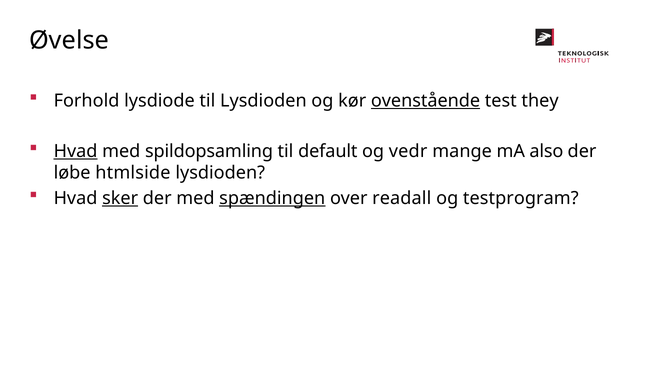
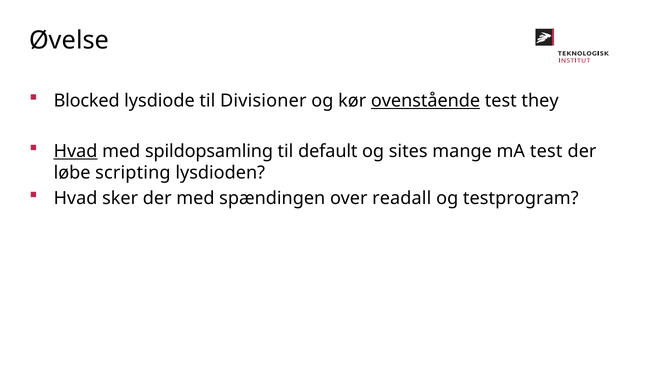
Forhold: Forhold -> Blocked
til Lysdioden: Lysdioden -> Divisioner
vedr: vedr -> sites
mA also: also -> test
htmlside: htmlside -> scripting
sker underline: present -> none
spændingen underline: present -> none
